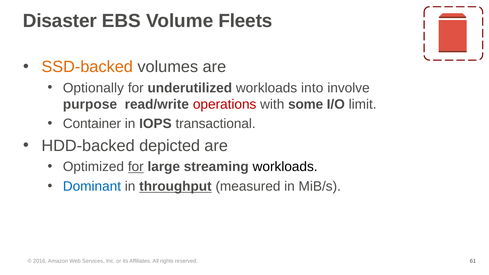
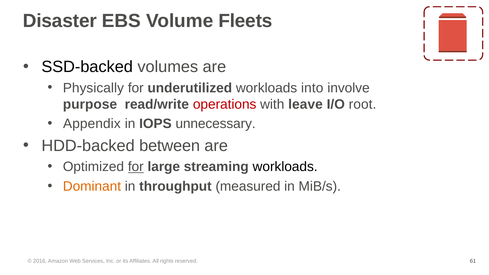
SSD-backed colour: orange -> black
Optionally: Optionally -> Physically
some: some -> leave
limit: limit -> root
Container: Container -> Appendix
transactional: transactional -> unnecessary
depicted: depicted -> between
Dominant colour: blue -> orange
throughput underline: present -> none
